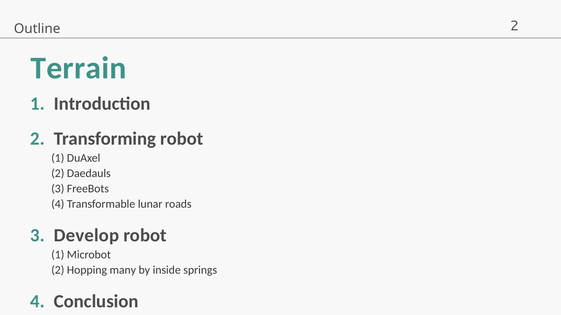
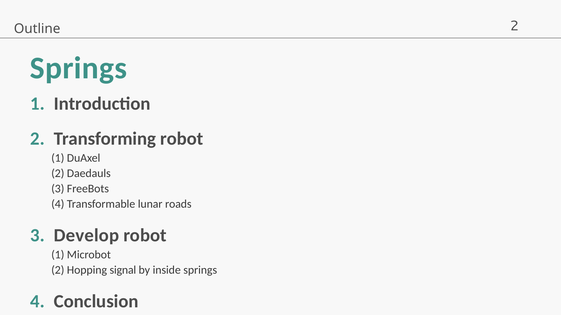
Terrain at (78, 68): Terrain -> Springs
many: many -> signal
